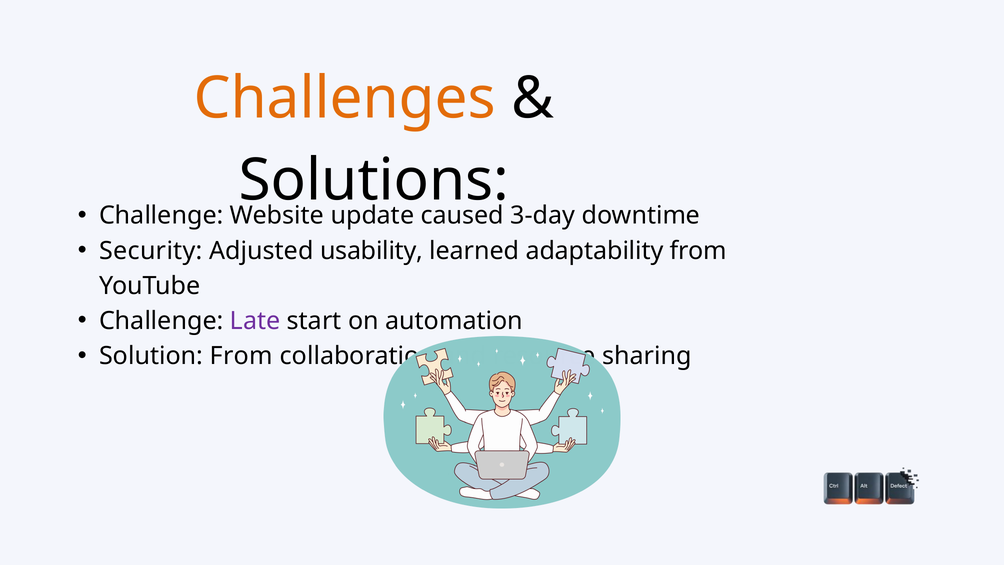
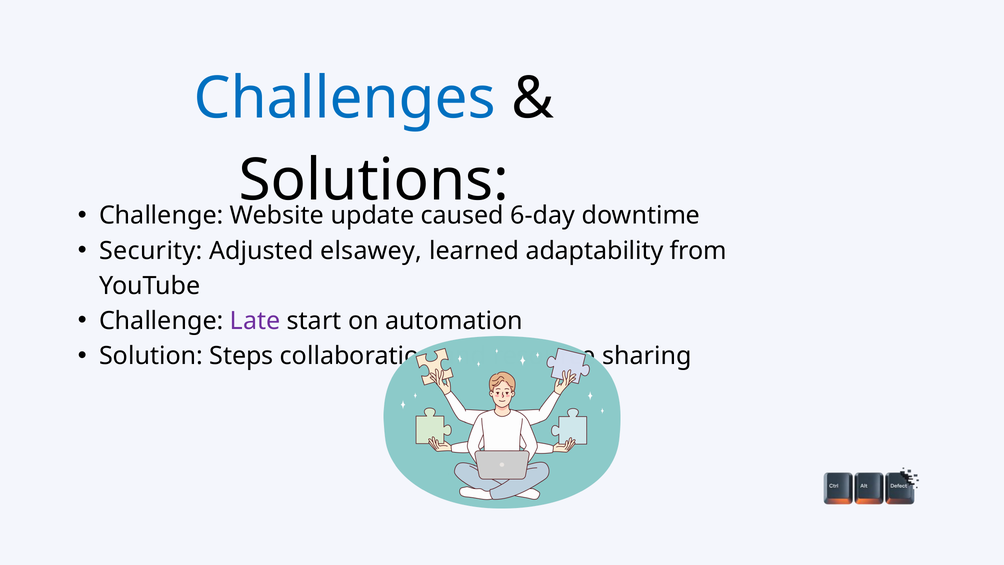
Challenges colour: orange -> blue
3-day: 3-day -> 6-day
usability: usability -> elsawey
Solution From: From -> Steps
